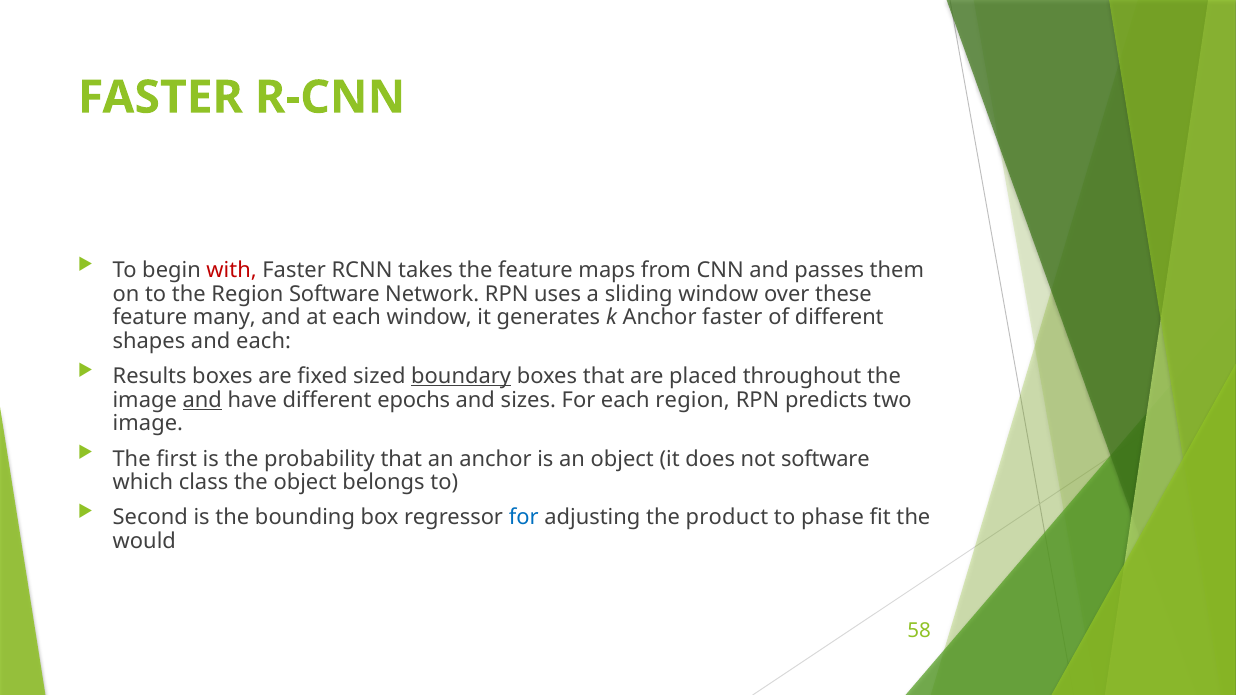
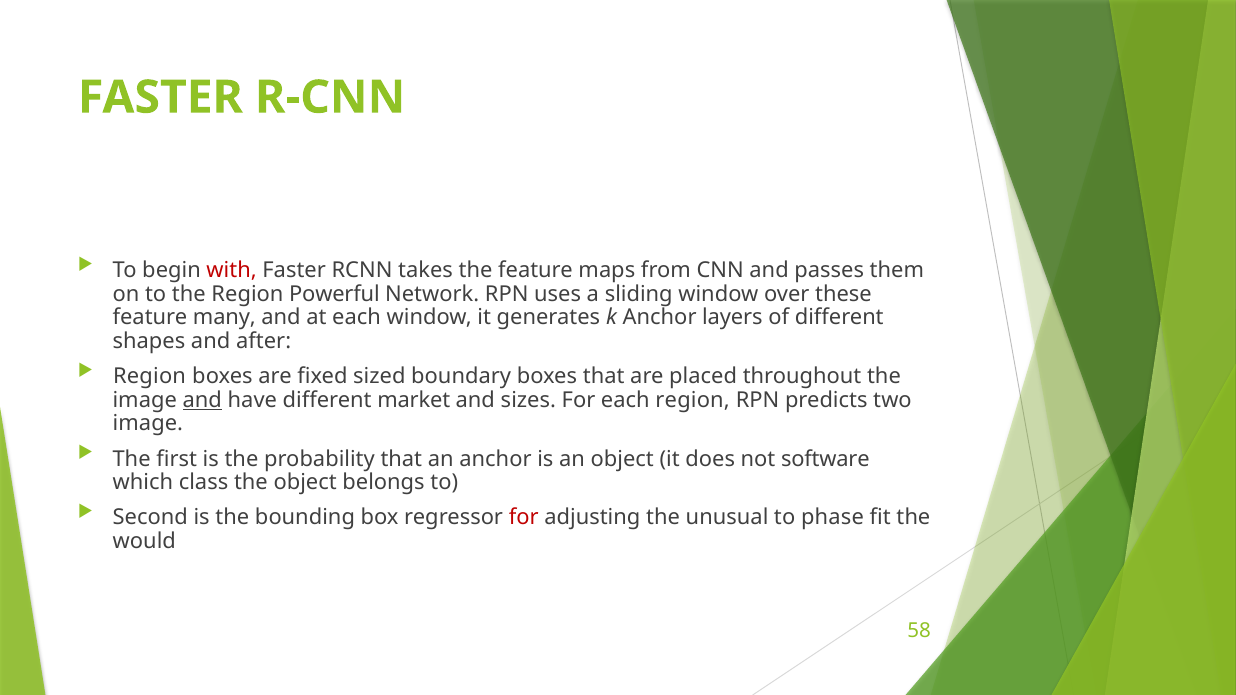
Region Software: Software -> Powerful
Anchor faster: faster -> layers
and each: each -> after
Results at (150, 377): Results -> Region
boundary underline: present -> none
epochs: epochs -> market
for at (524, 518) colour: blue -> red
product: product -> unusual
